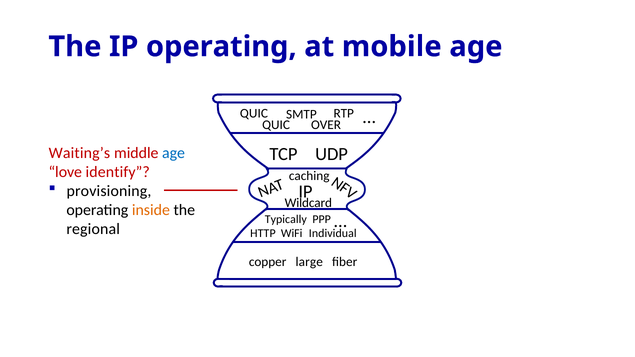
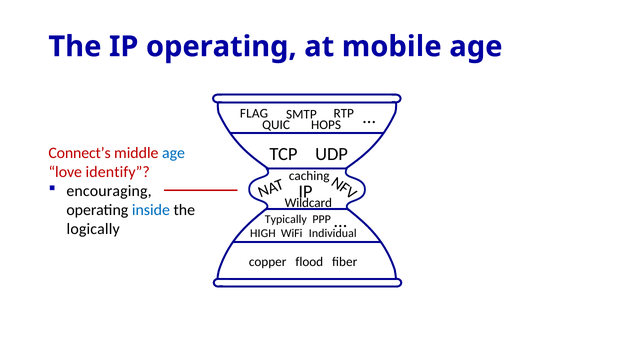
QUIC at (254, 114): QUIC -> FLAG
OVER: OVER -> HOPS
Waiting’s: Waiting’s -> Connect’s
provisioning: provisioning -> encouraging
inside colour: orange -> blue
regional: regional -> logically
HTTP: HTTP -> HIGH
large: large -> flood
